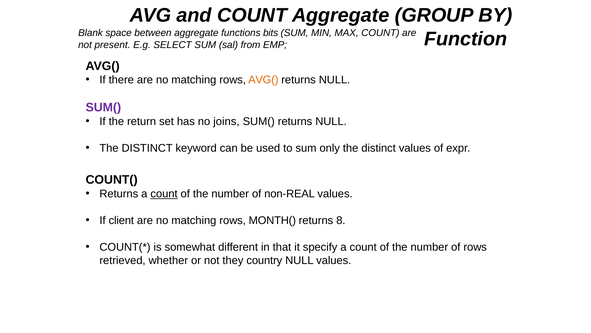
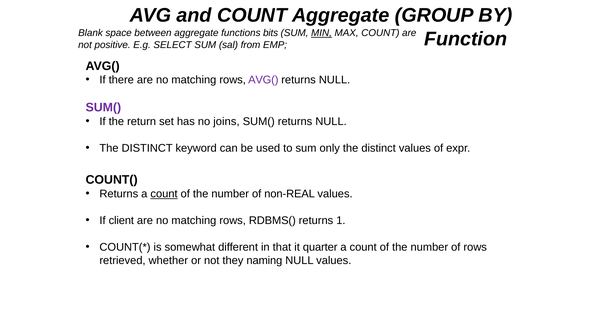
MIN underline: none -> present
present: present -> positive
AVG( at (263, 80) colour: orange -> purple
MONTH(: MONTH( -> RDBMS(
8: 8 -> 1
specify: specify -> quarter
country: country -> naming
